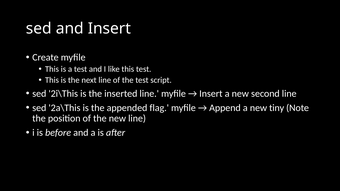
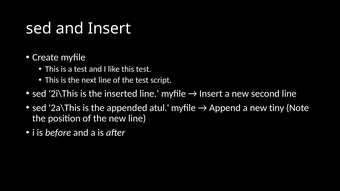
flag: flag -> atul
